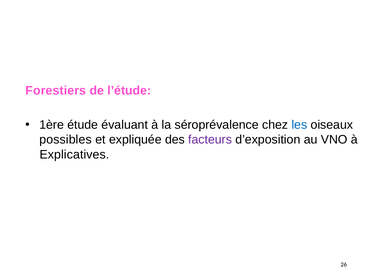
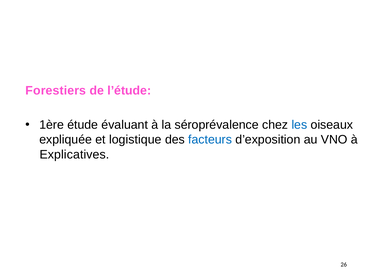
possibles: possibles -> expliquée
expliquée: expliquée -> logistique
facteurs colour: purple -> blue
